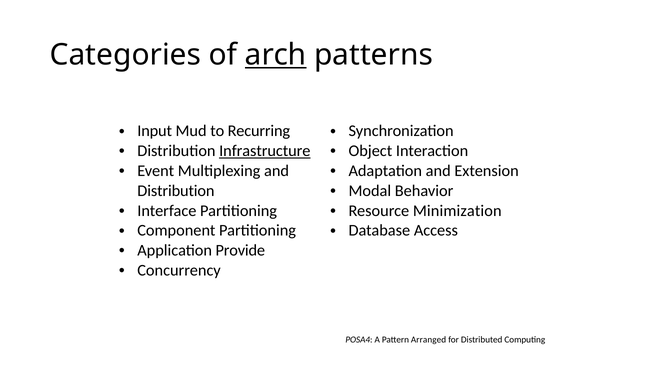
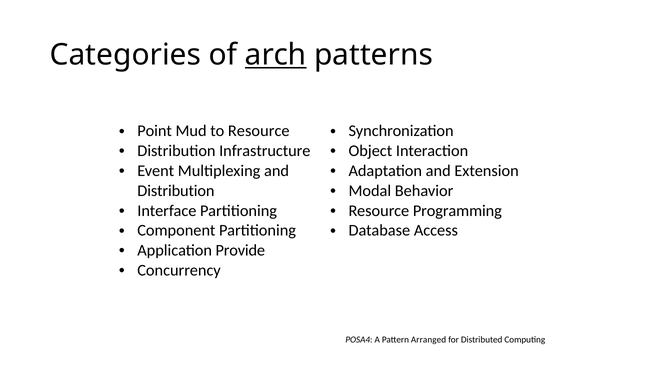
Input: Input -> Point
to Recurring: Recurring -> Resource
Infrastructure underline: present -> none
Minimization: Minimization -> Programming
